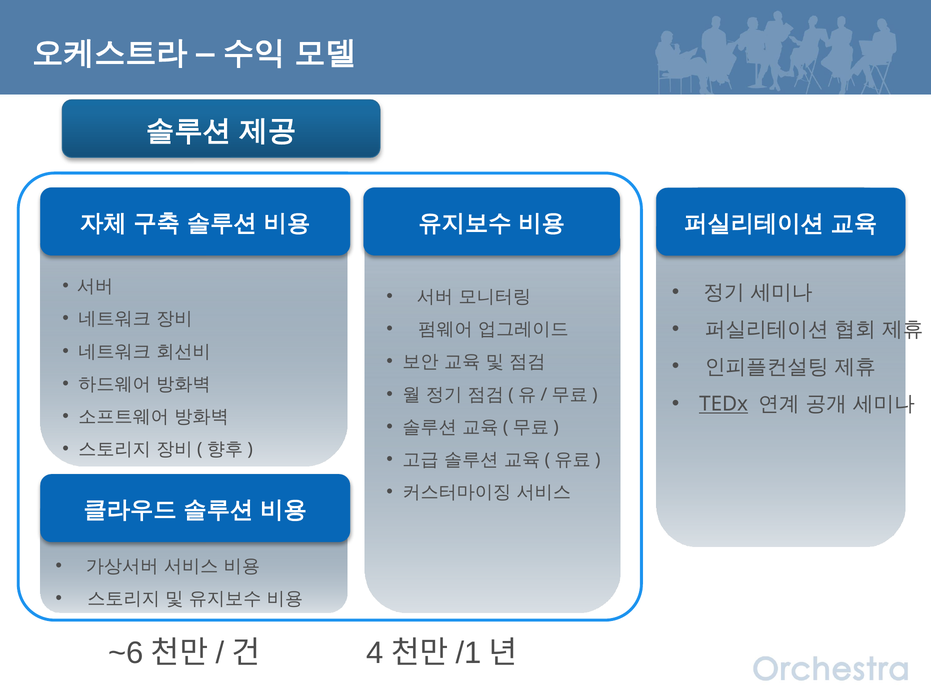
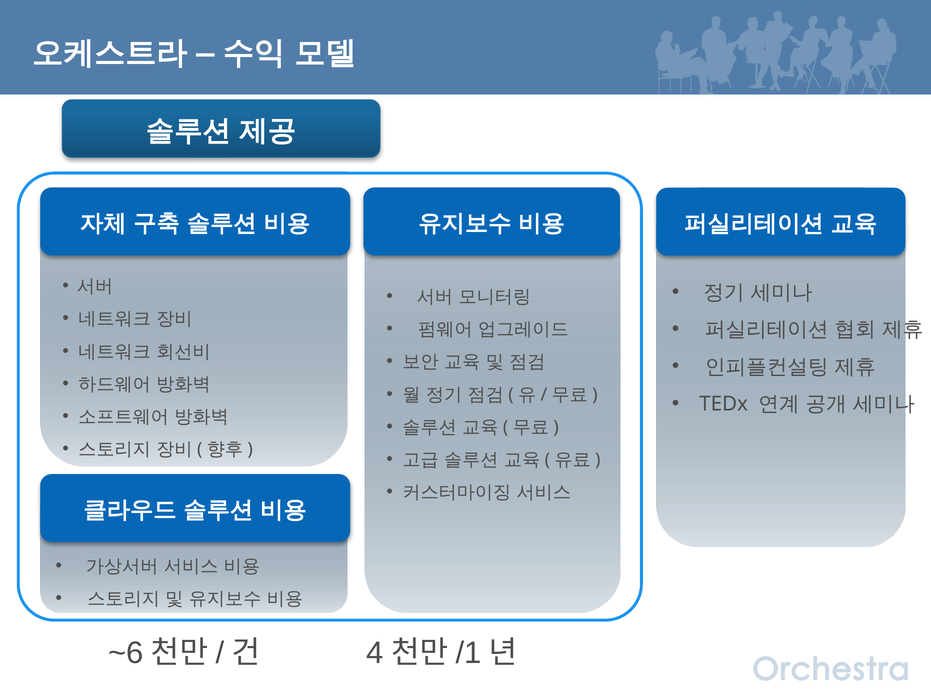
TEDx underline: present -> none
